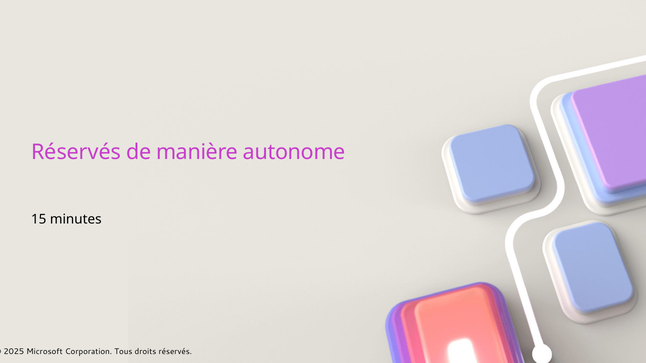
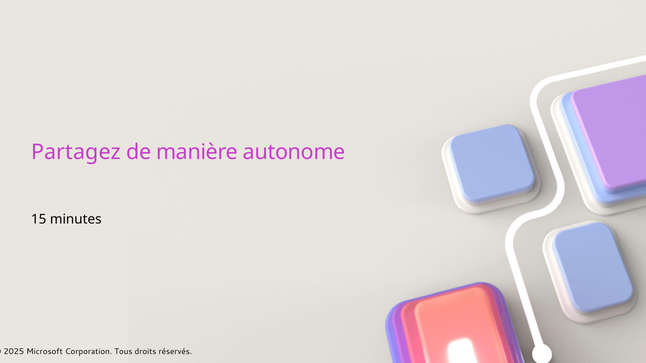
Réservés at (76, 152): Réservés -> Partagez
